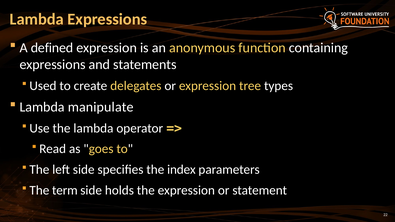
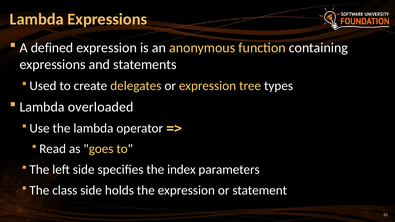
manipulate: manipulate -> overloaded
term: term -> class
